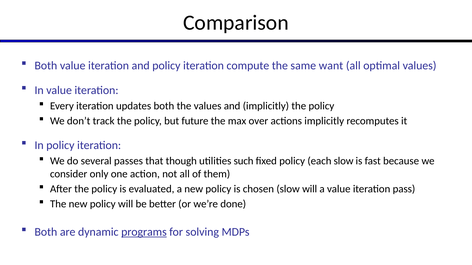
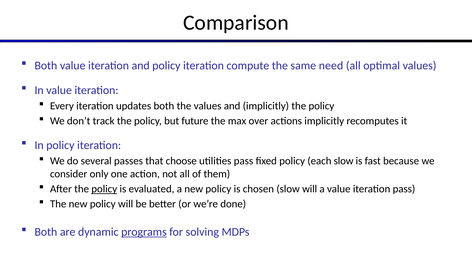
want: want -> need
though: though -> choose
utilities such: such -> pass
policy at (104, 189) underline: none -> present
